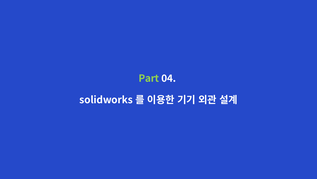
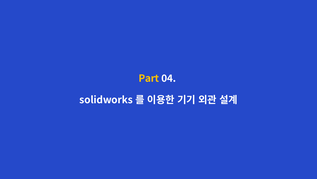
Part colour: light green -> yellow
